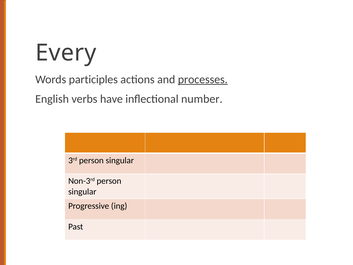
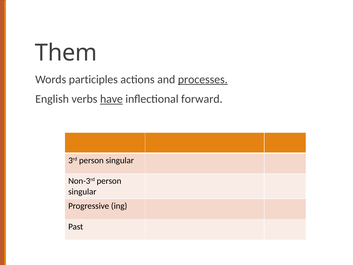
Every: Every -> Them
have underline: none -> present
number: number -> forward
